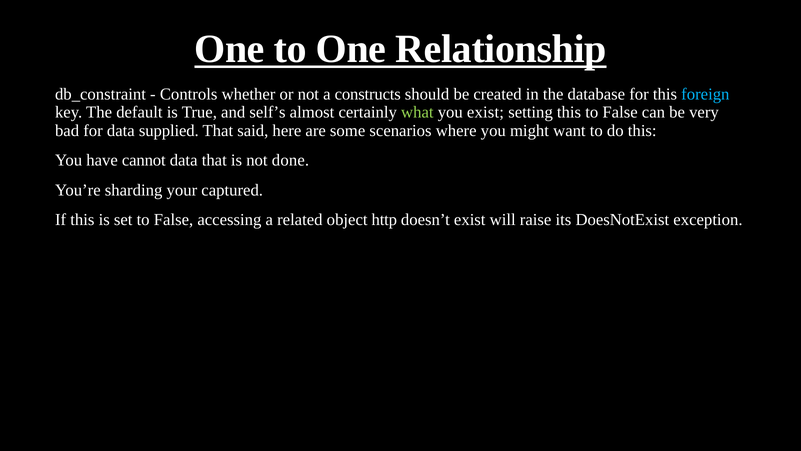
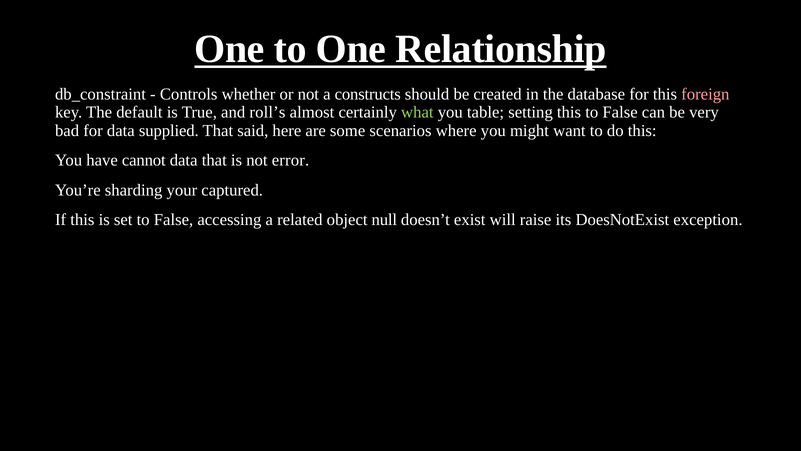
foreign colour: light blue -> pink
self’s: self’s -> roll’s
you exist: exist -> table
done: done -> error
http: http -> null
